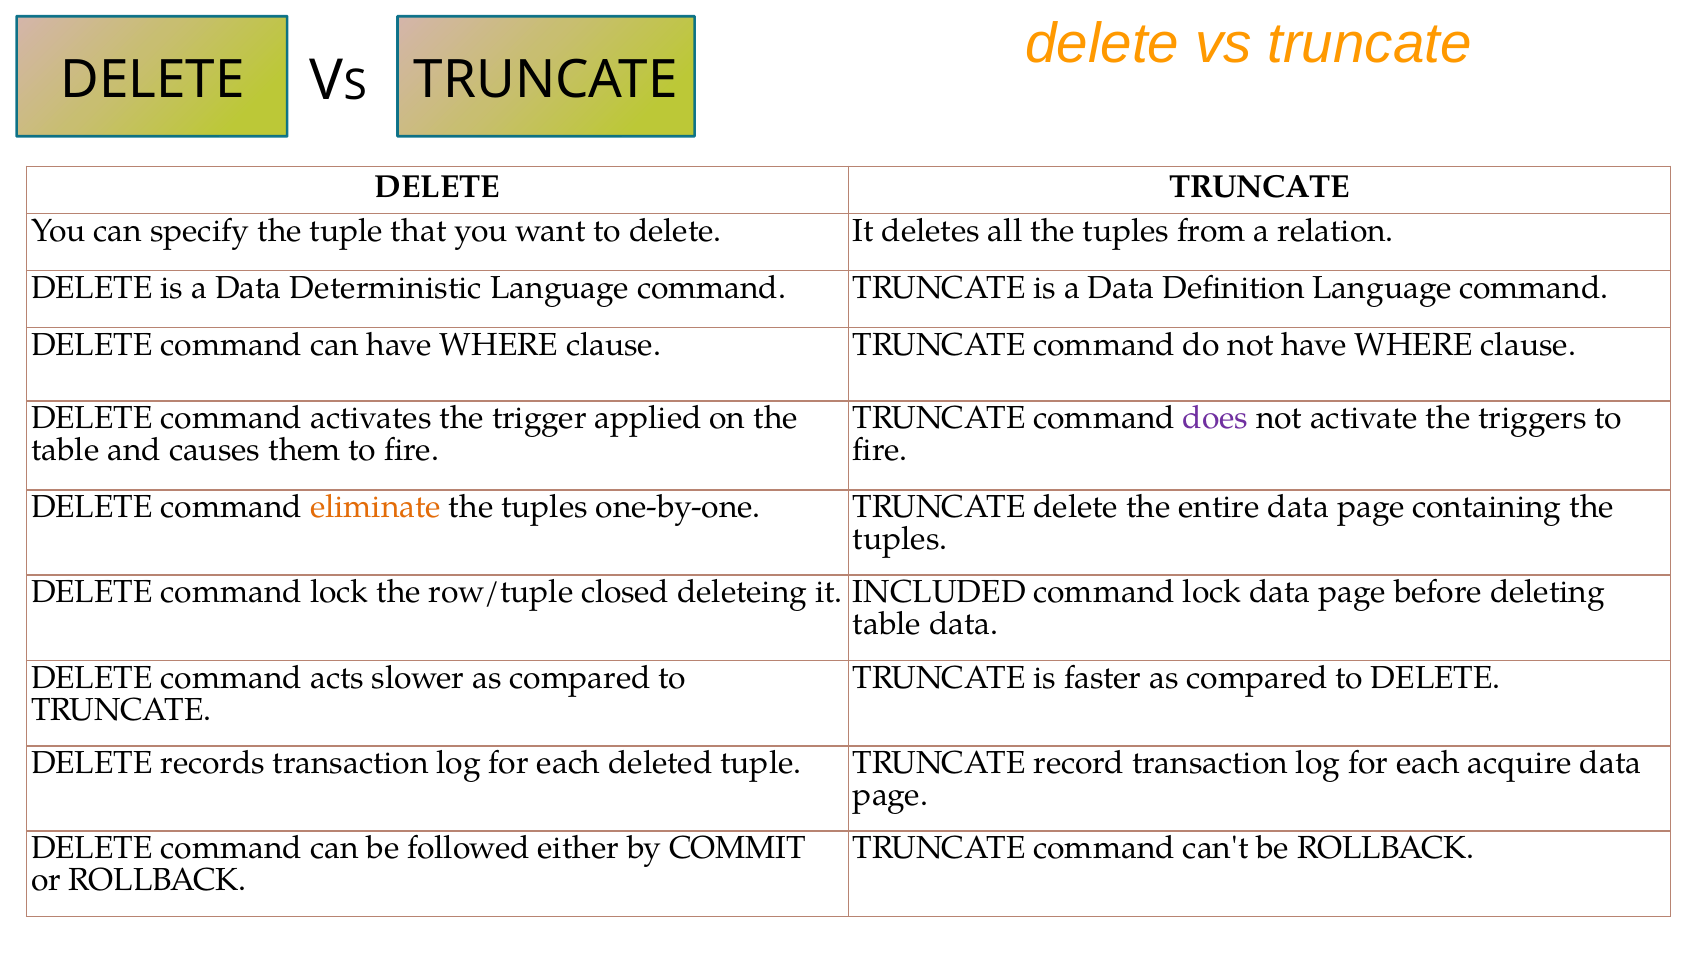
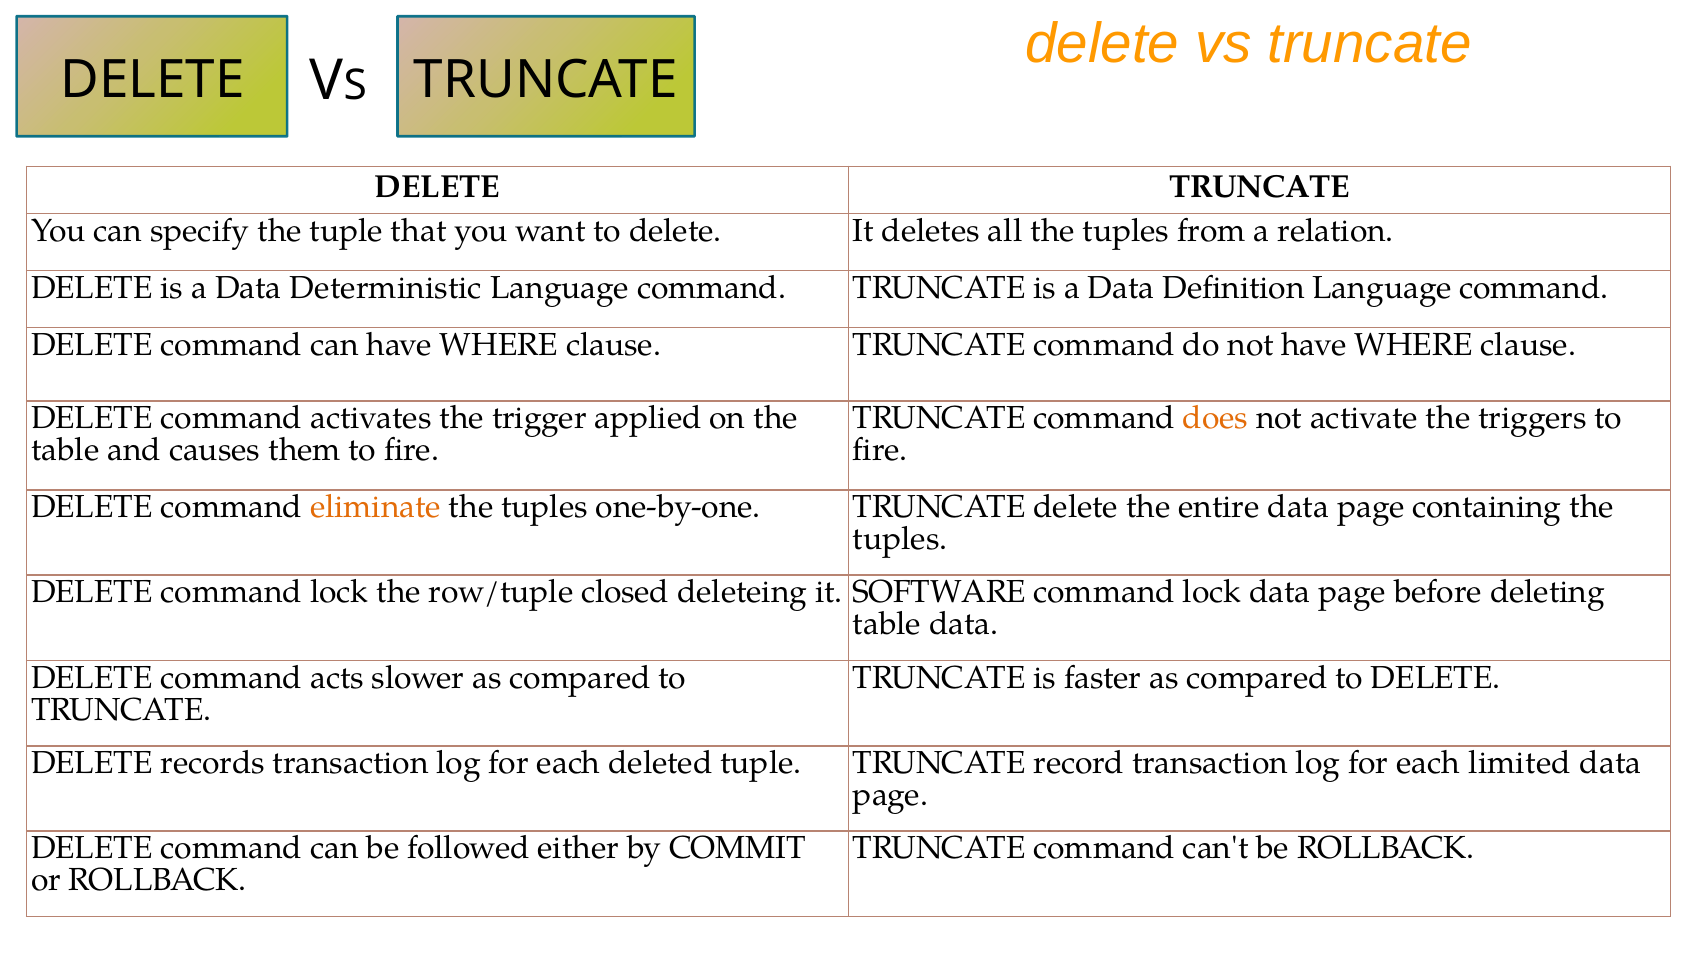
does colour: purple -> orange
INCLUDED: INCLUDED -> SOFTWARE
acquire: acquire -> limited
